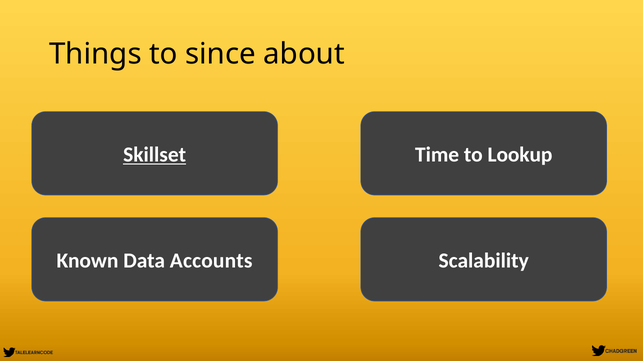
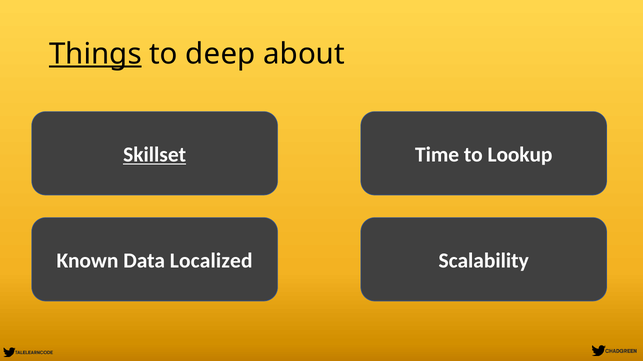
Things underline: none -> present
since: since -> deep
Accounts: Accounts -> Localized
